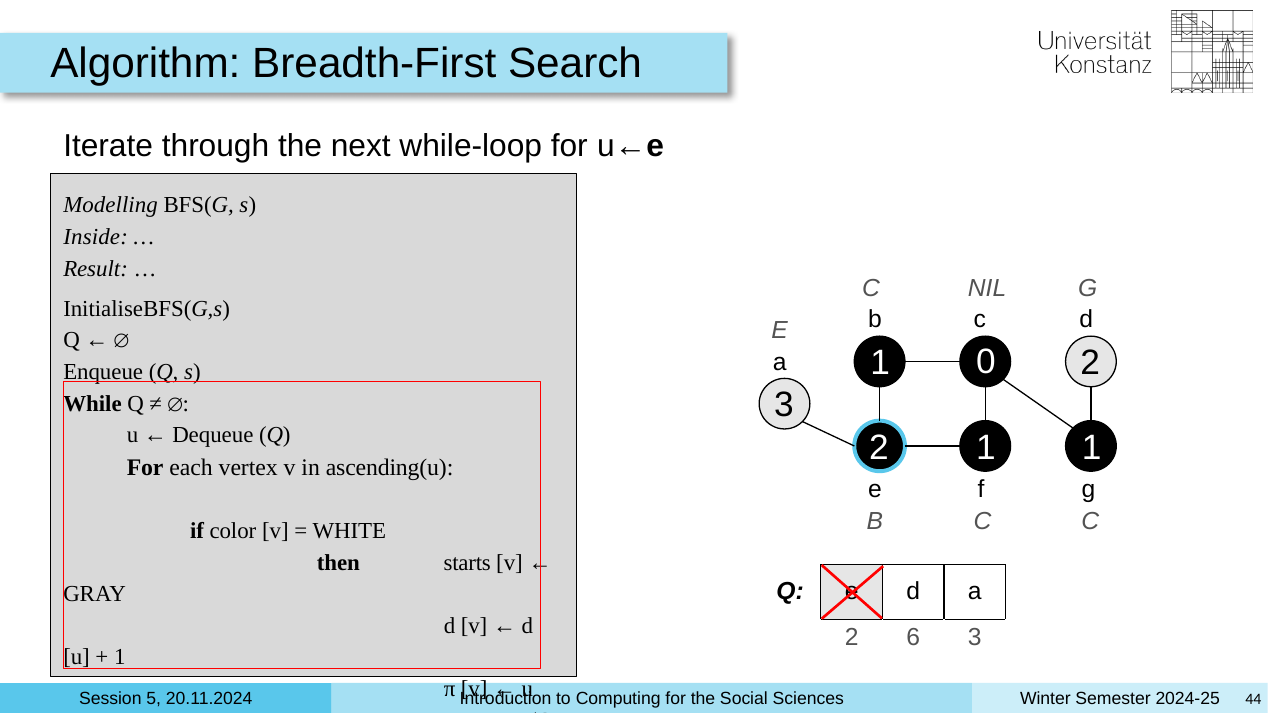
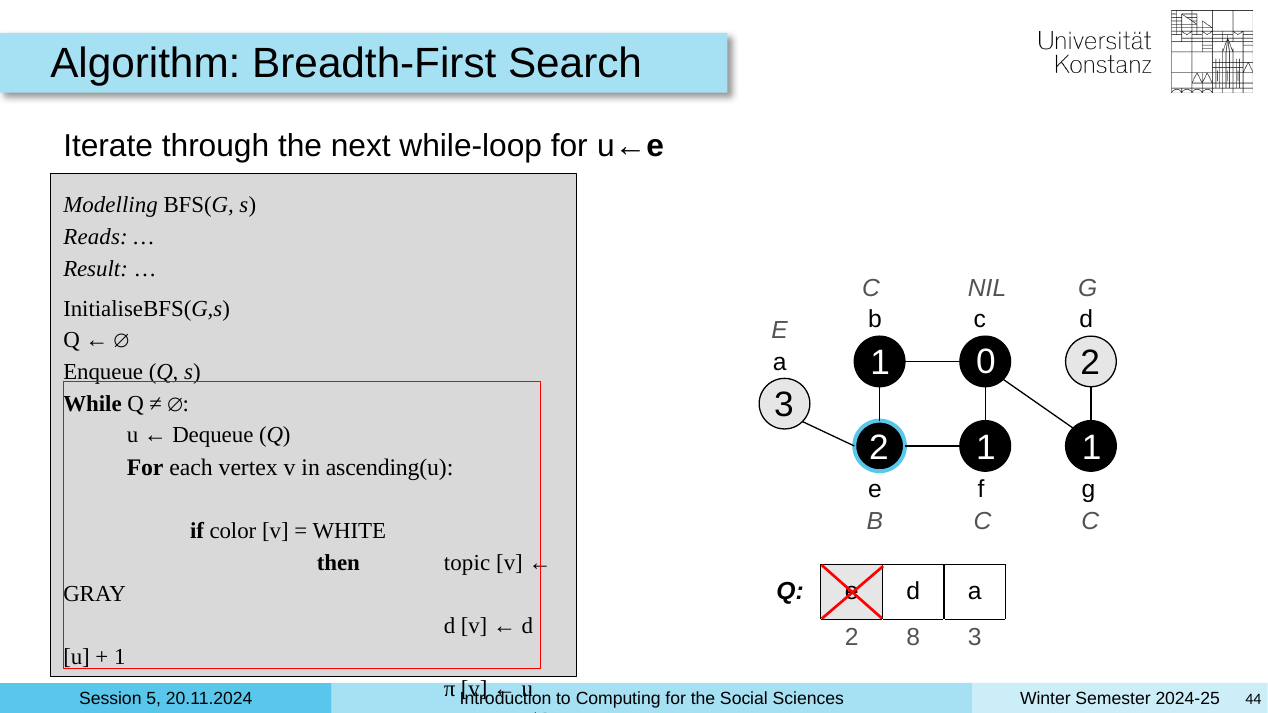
Inside: Inside -> Reads
starts: starts -> topic
6: 6 -> 8
